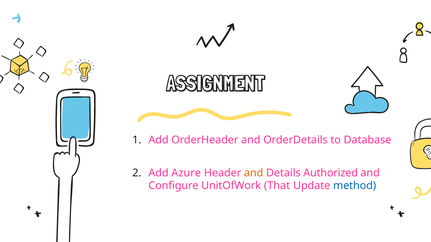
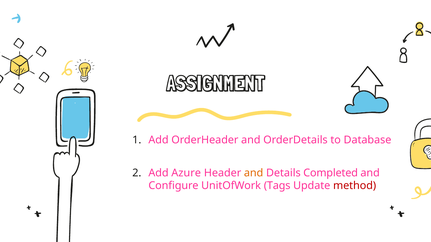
Authorized: Authorized -> Completed
That: That -> Tags
method colour: blue -> red
